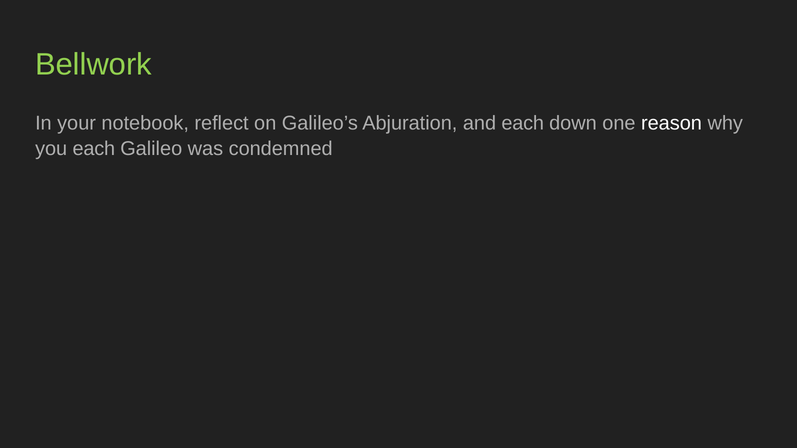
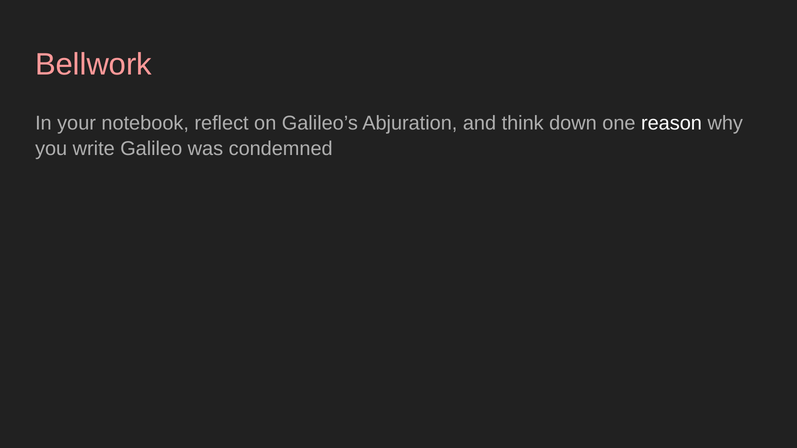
Bellwork colour: light green -> pink
and each: each -> think
you each: each -> write
